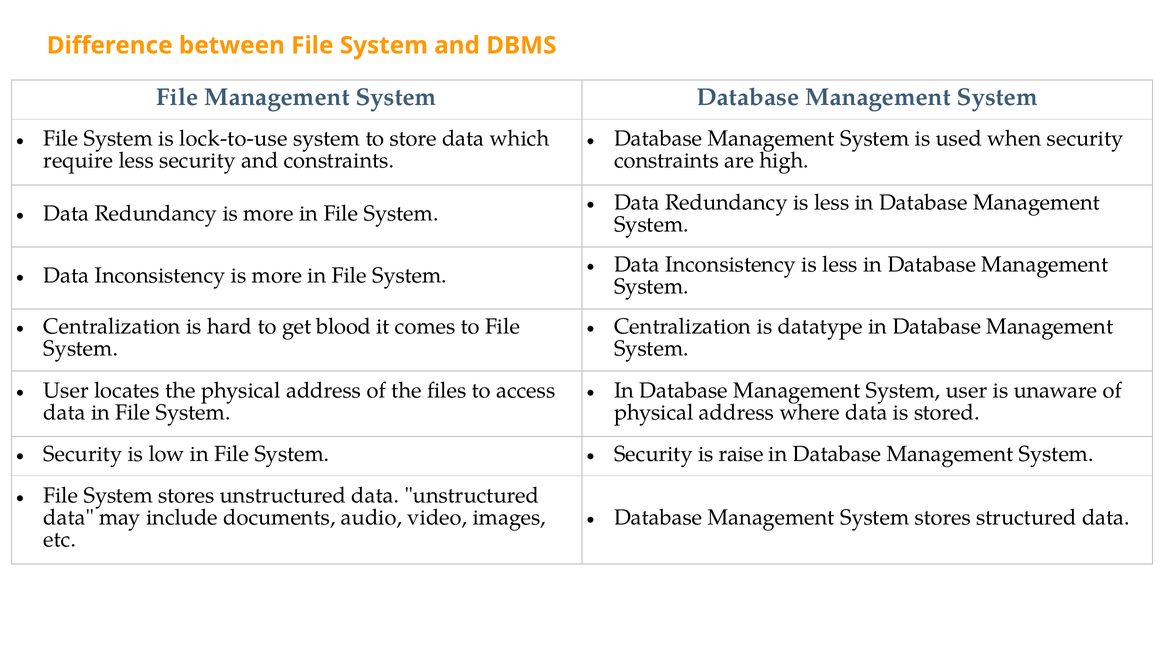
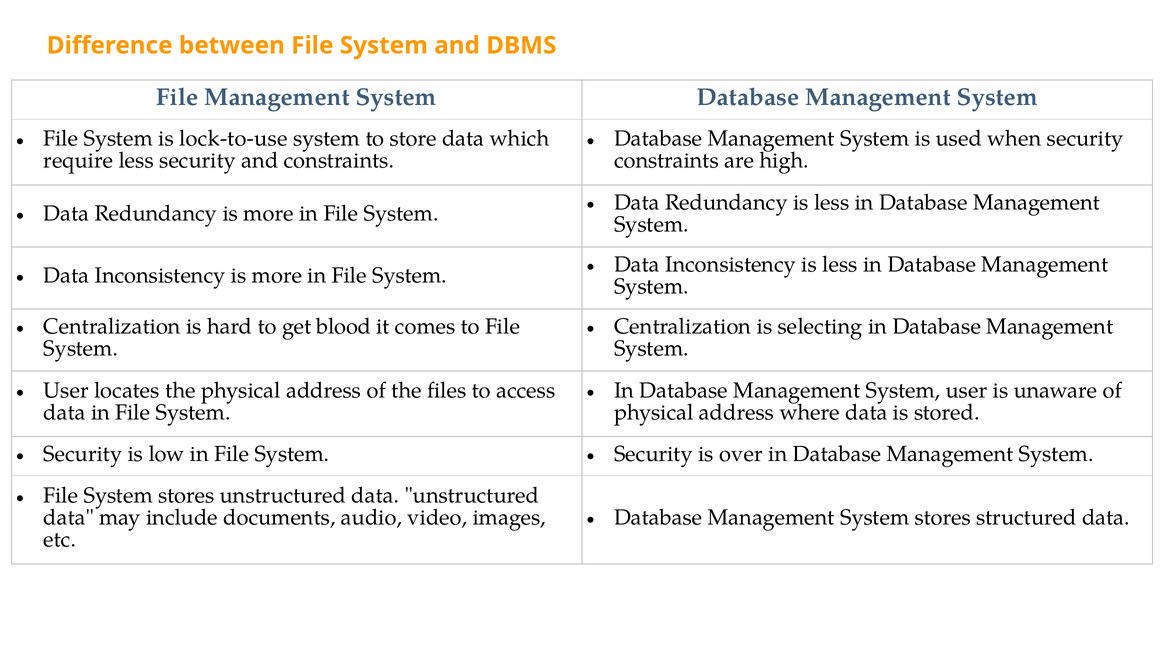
datatype: datatype -> selecting
raise: raise -> over
